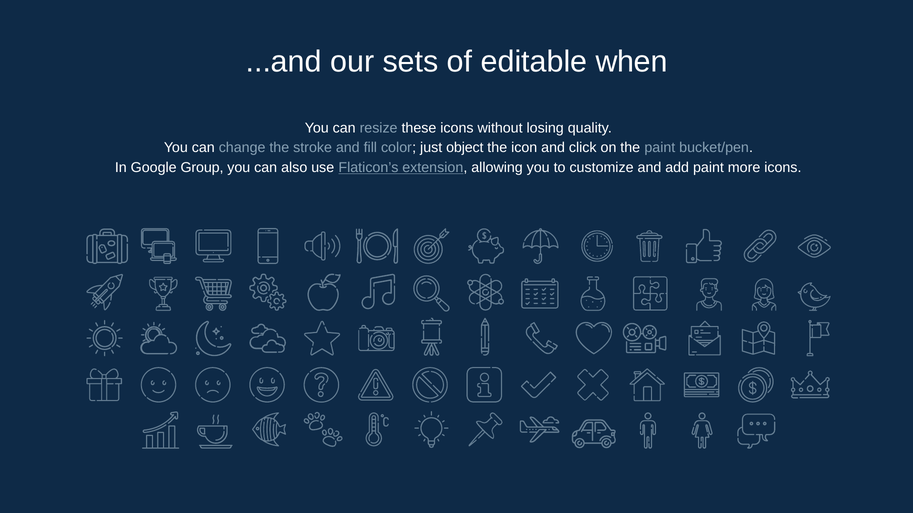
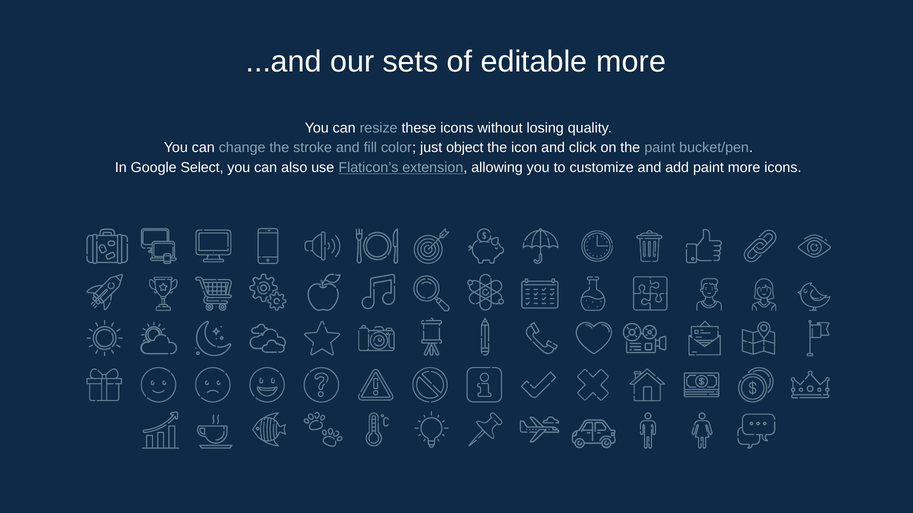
editable when: when -> more
Group: Group -> Select
